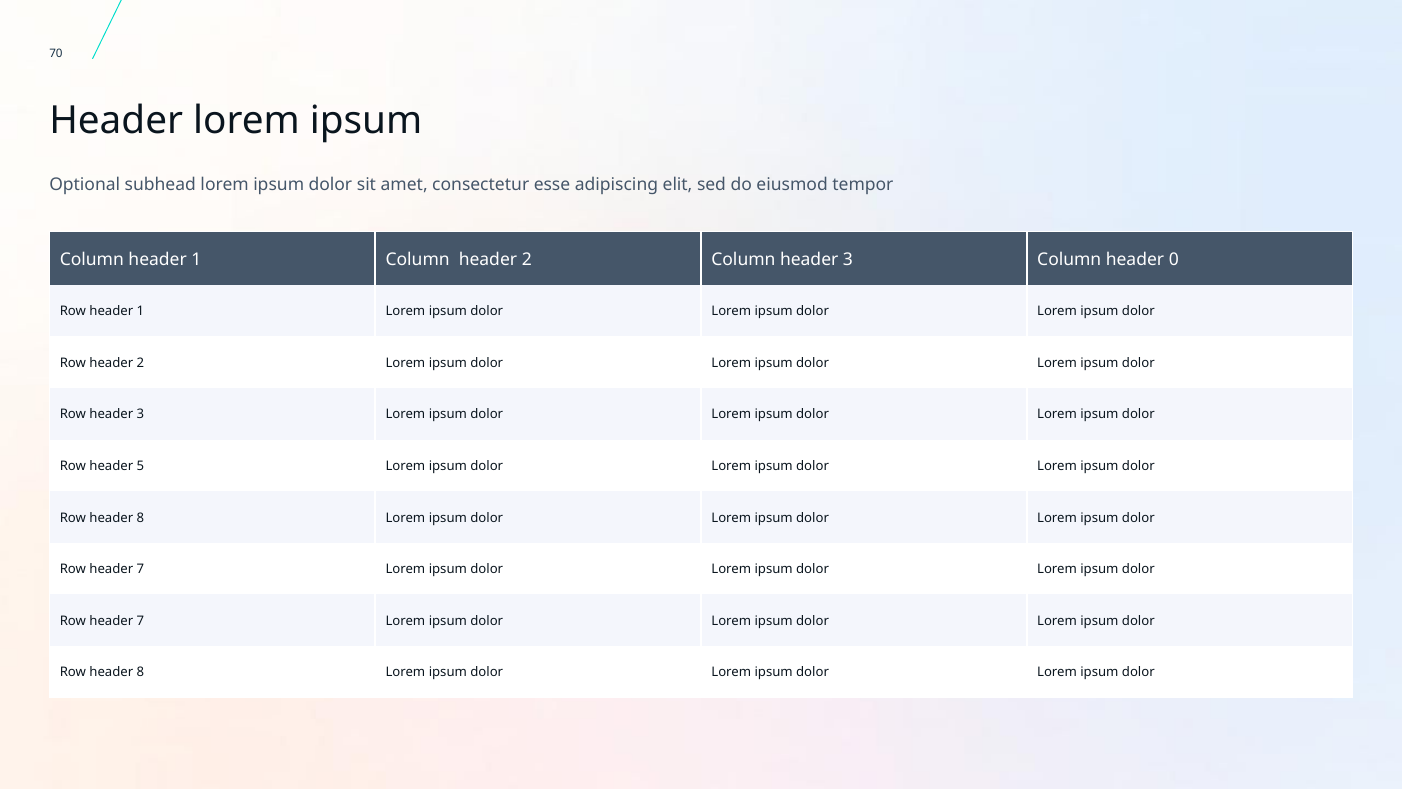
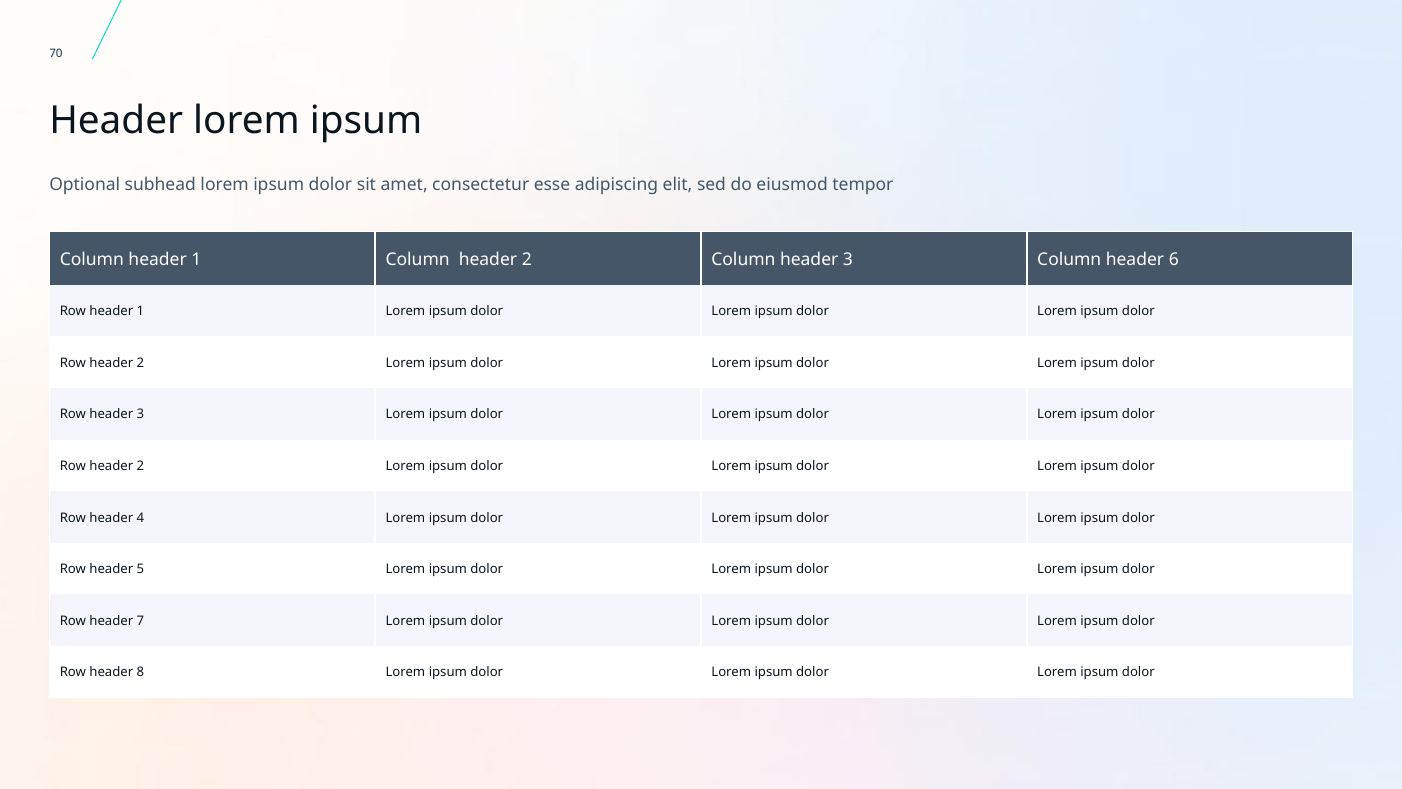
0: 0 -> 6
5 at (140, 466): 5 -> 2
8 at (140, 517): 8 -> 4
7 at (140, 569): 7 -> 5
